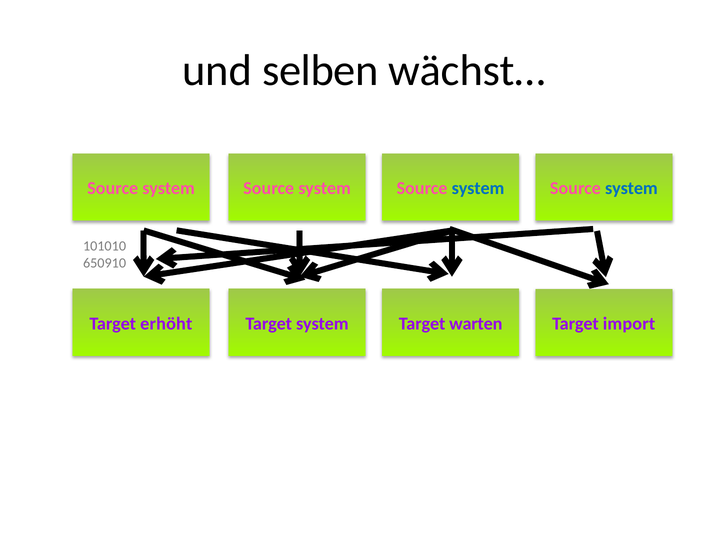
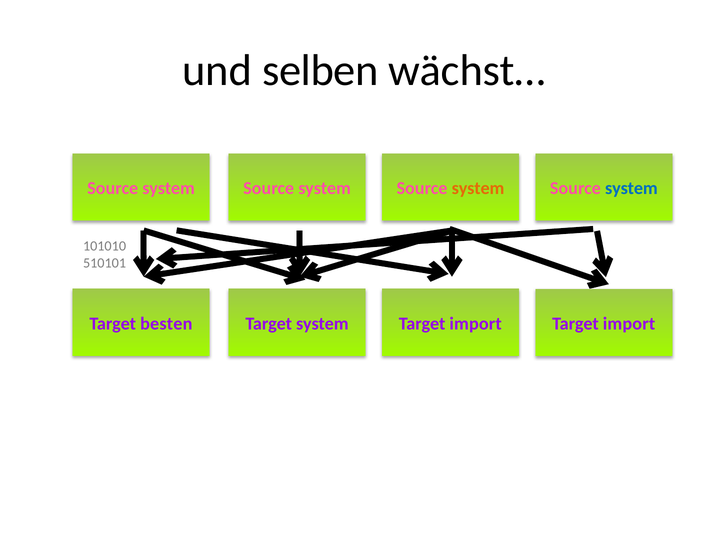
system at (478, 188) colour: blue -> orange
650910: 650910 -> 510101
erhöht: erhöht -> besten
warten at (476, 324): warten -> import
